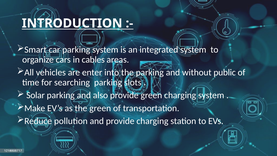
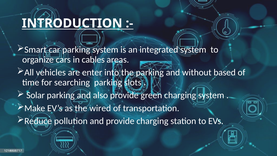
public: public -> based
the green: green -> wired
